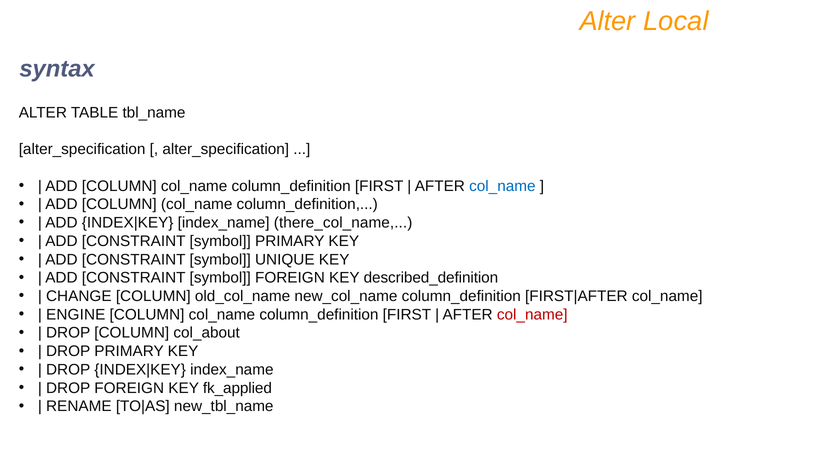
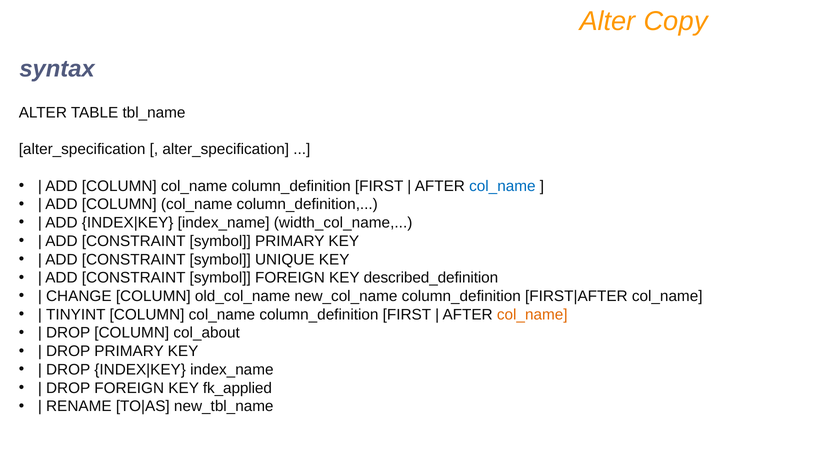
Local: Local -> Copy
there_col_name: there_col_name -> width_col_name
ENGINE: ENGINE -> TINYINT
col_name at (532, 315) colour: red -> orange
